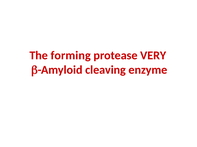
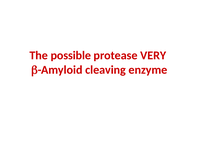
forming: forming -> possible
